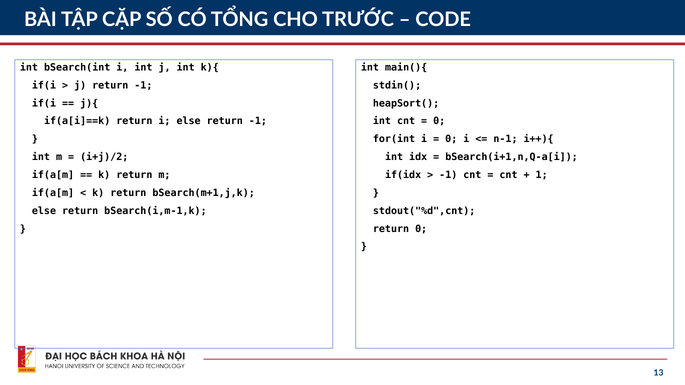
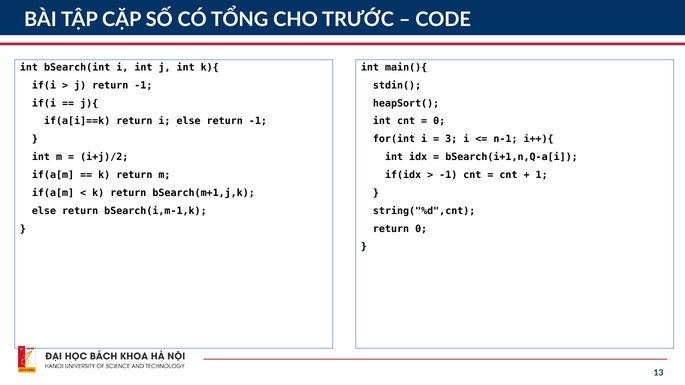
0 at (451, 139): 0 -> 3
stdout("%d",cnt: stdout("%d",cnt -> string("%d",cnt
